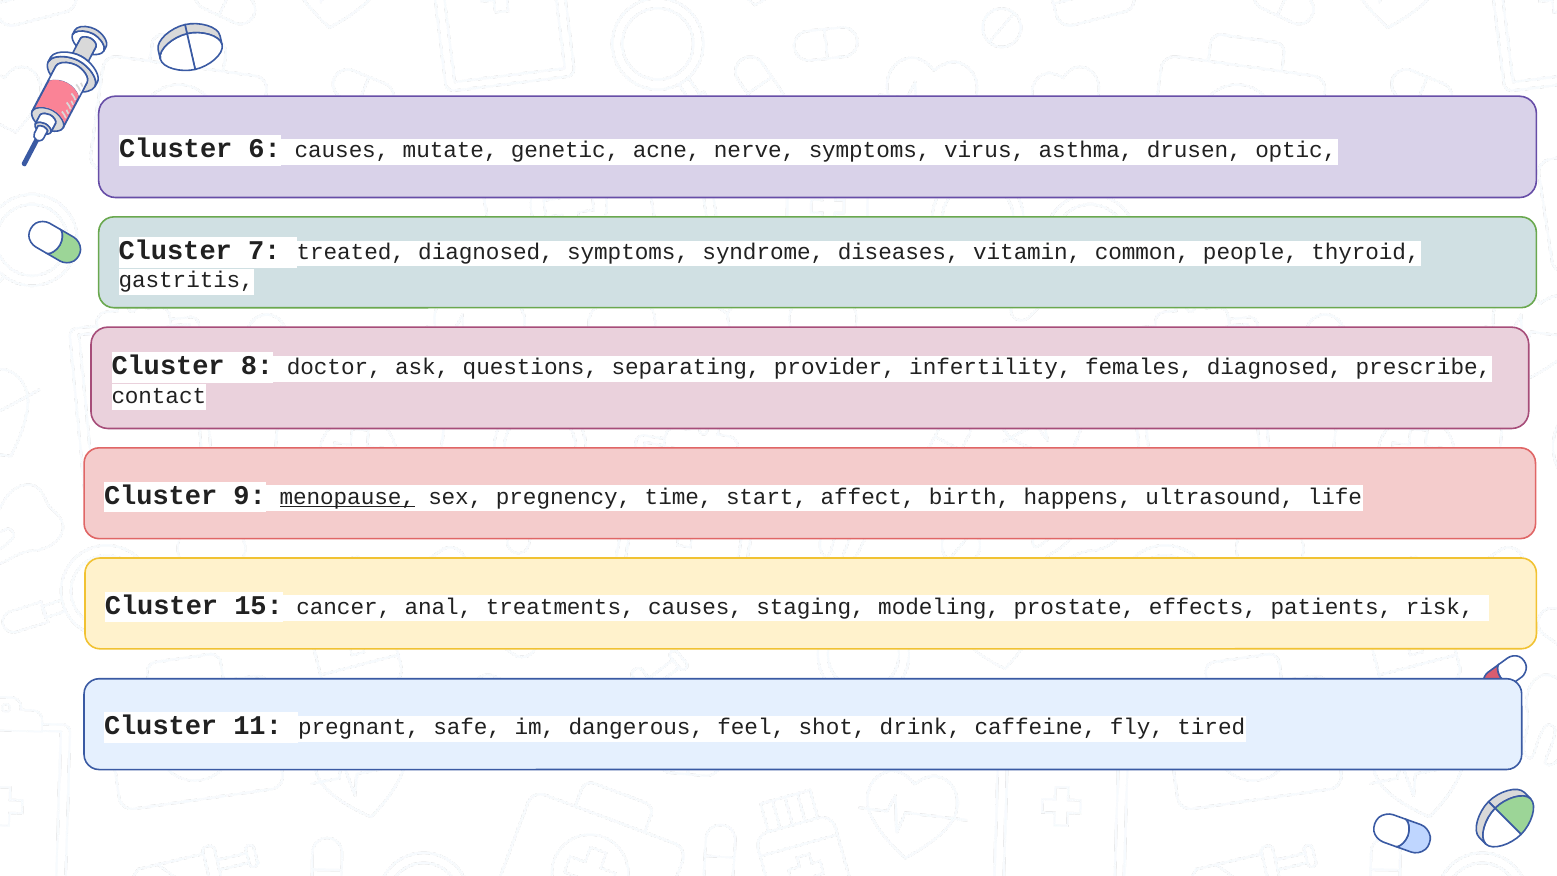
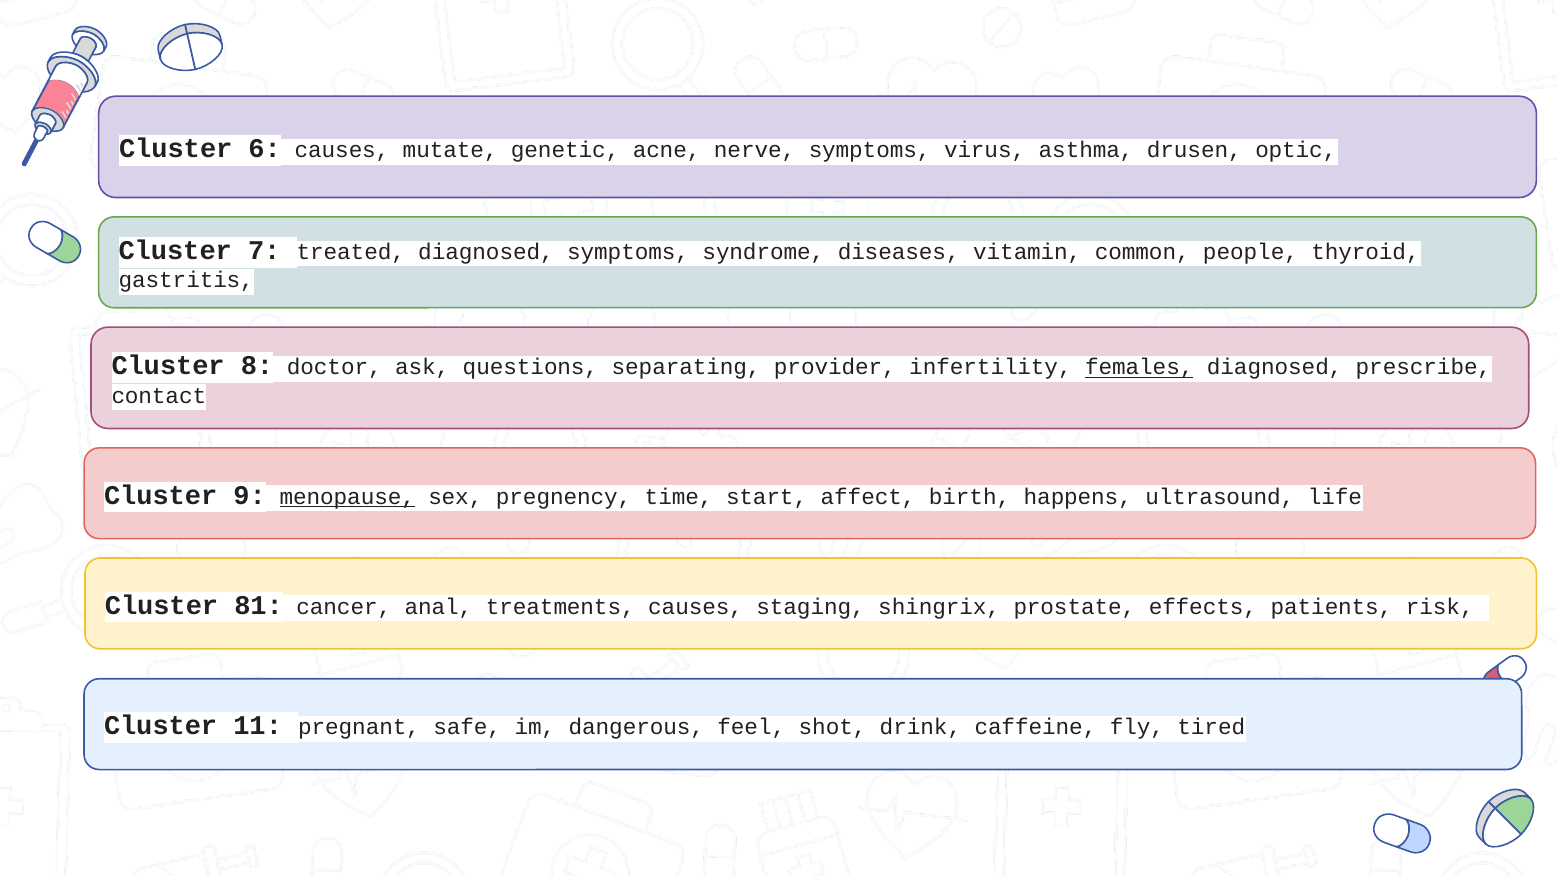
females underline: none -> present
15: 15 -> 81
modeling: modeling -> shingrix
